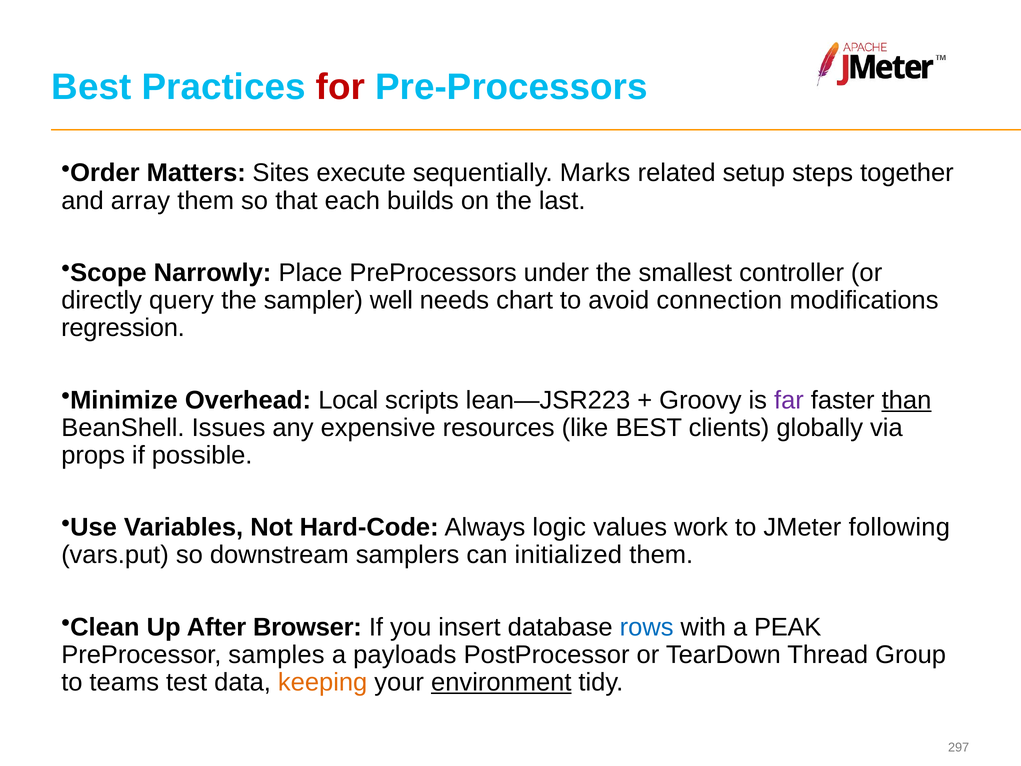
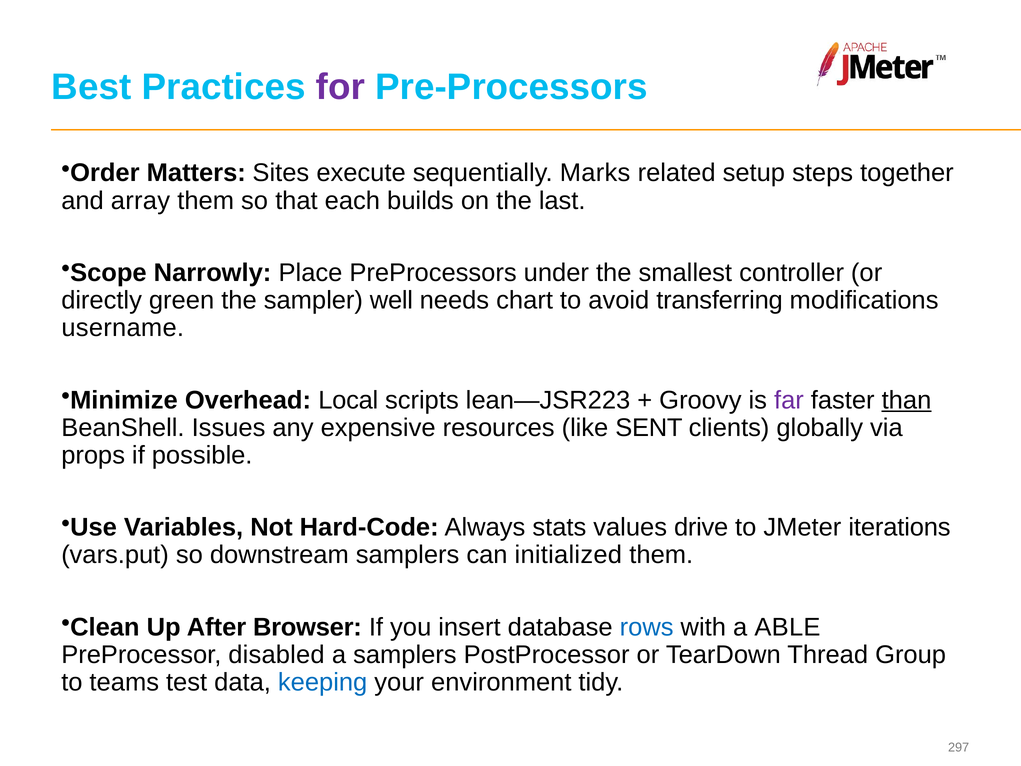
for colour: red -> purple
query: query -> green
connection: connection -> transferring
regression: regression -> username
like BEST: BEST -> SENT
logic: logic -> stats
work: work -> drive
following: following -> iterations
PEAK: PEAK -> ABLE
samples: samples -> disabled
a payloads: payloads -> samplers
keeping colour: orange -> blue
environment underline: present -> none
